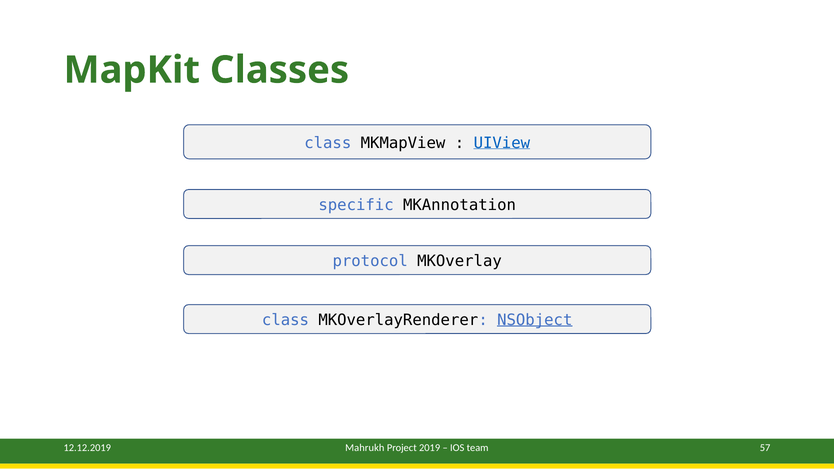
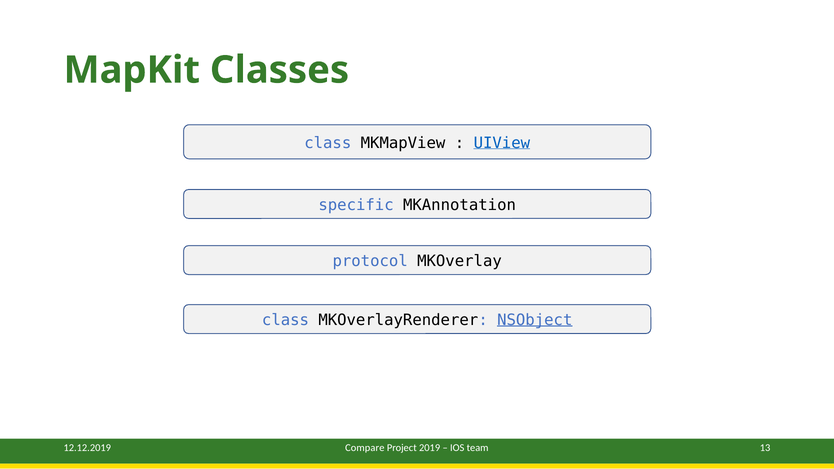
Mahrukh: Mahrukh -> Compare
57: 57 -> 13
